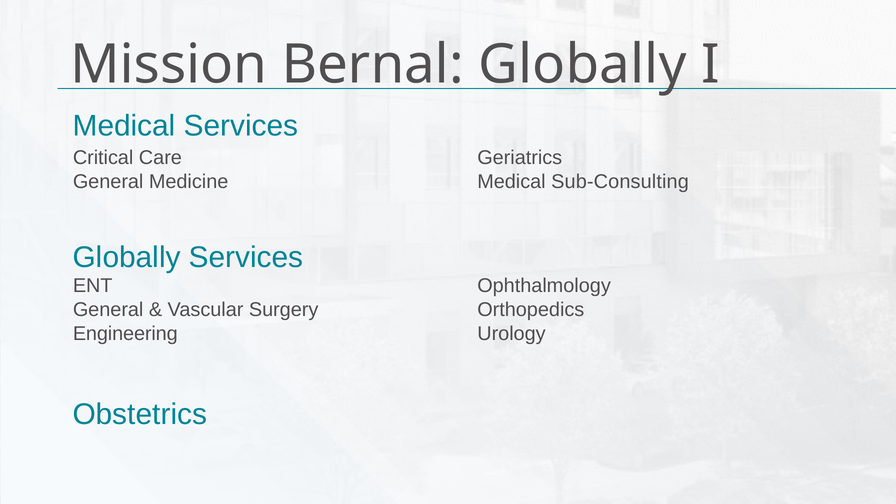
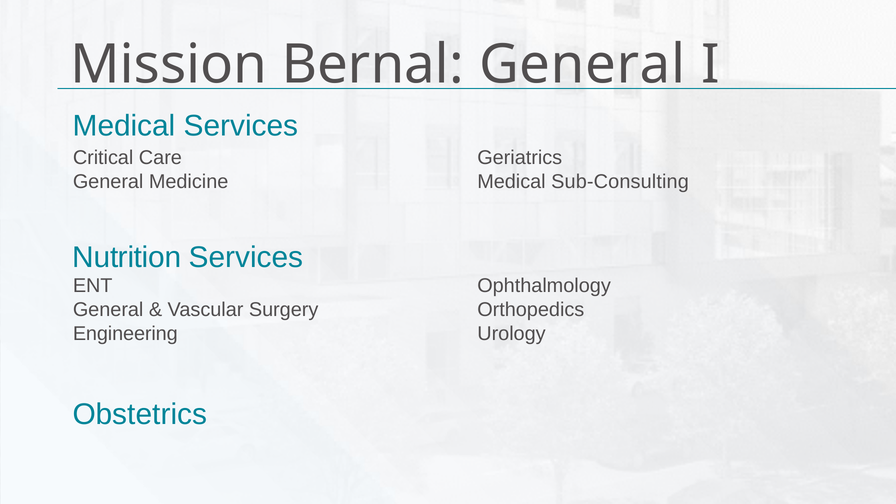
Bernal Globally: Globally -> General
Globally at (127, 257): Globally -> Nutrition
